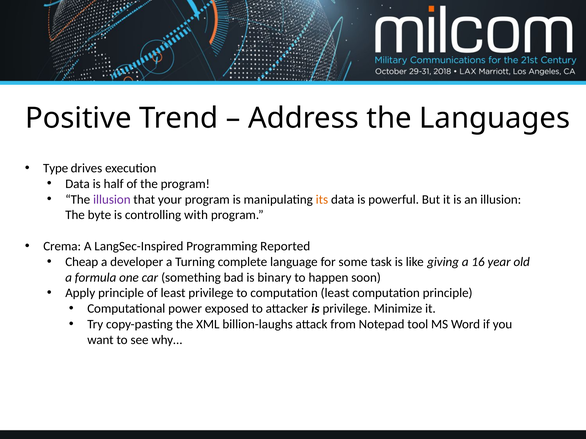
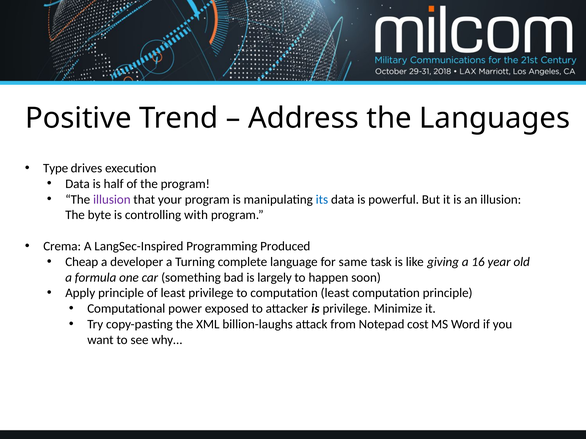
its colour: orange -> blue
Reported: Reported -> Produced
some: some -> same
binary: binary -> largely
tool: tool -> cost
